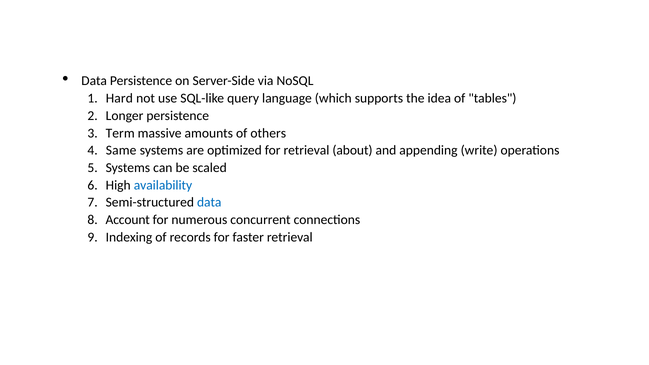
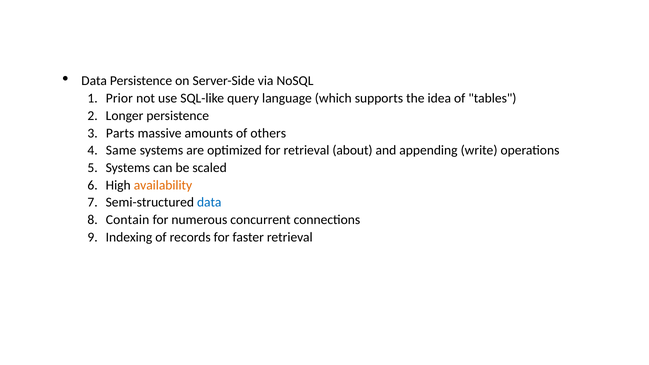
Hard: Hard -> Prior
Term: Term -> Parts
availability colour: blue -> orange
Account: Account -> Contain
